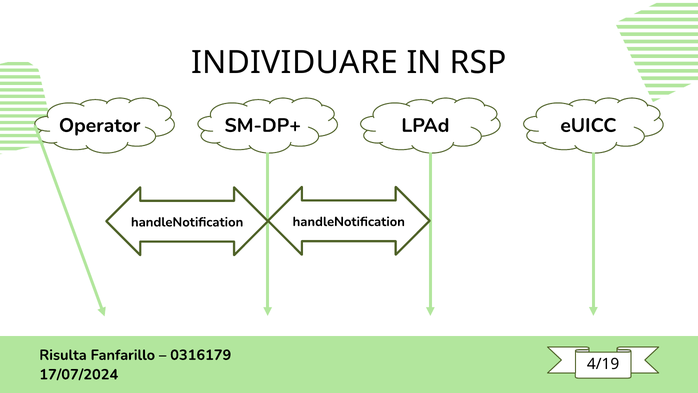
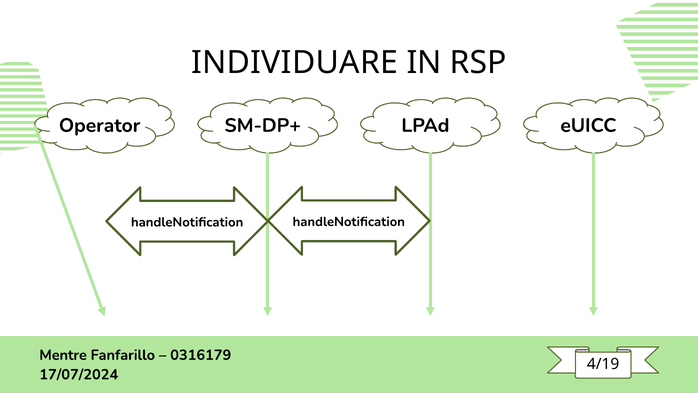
Risulta: Risulta -> Mentre
